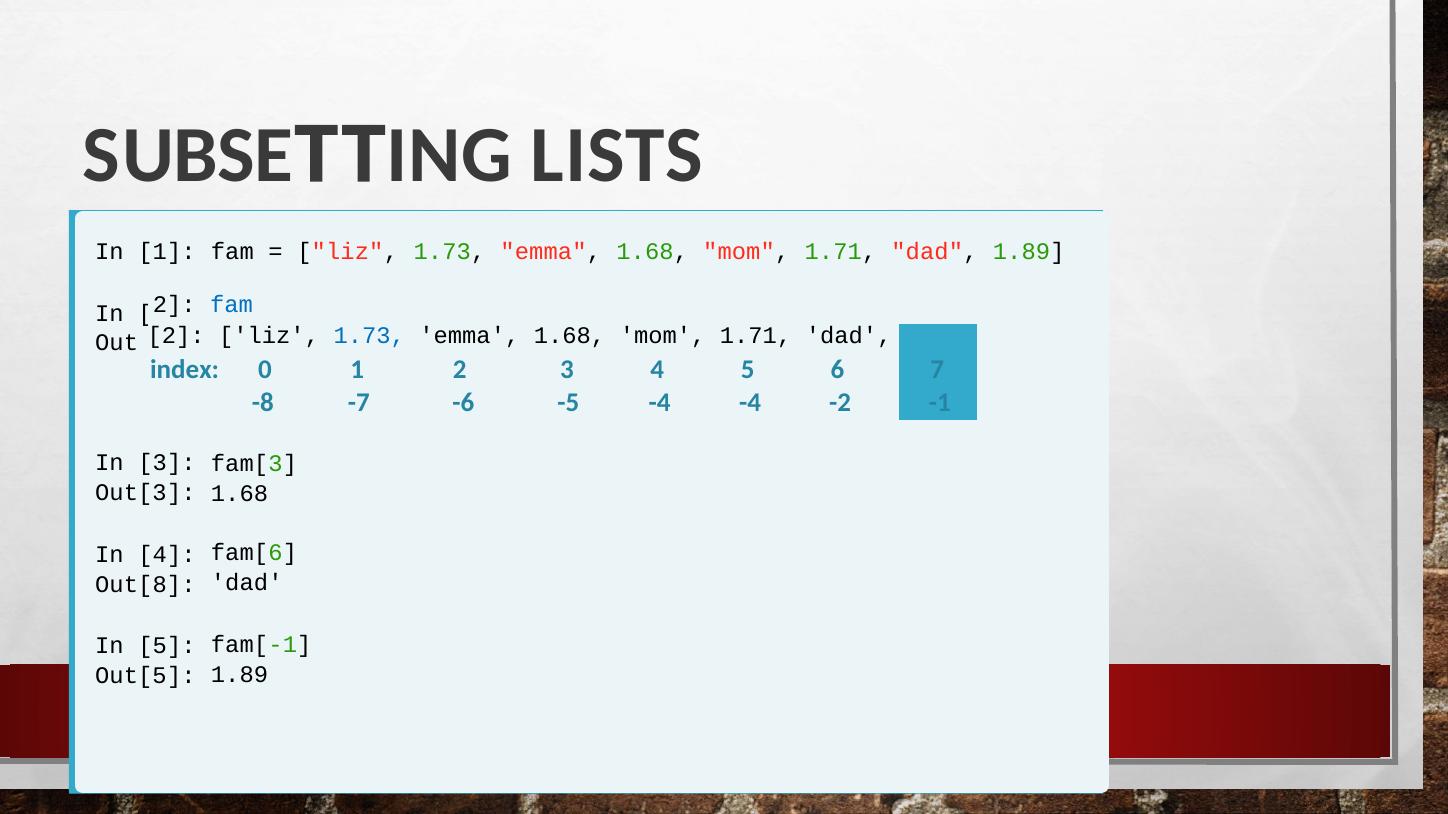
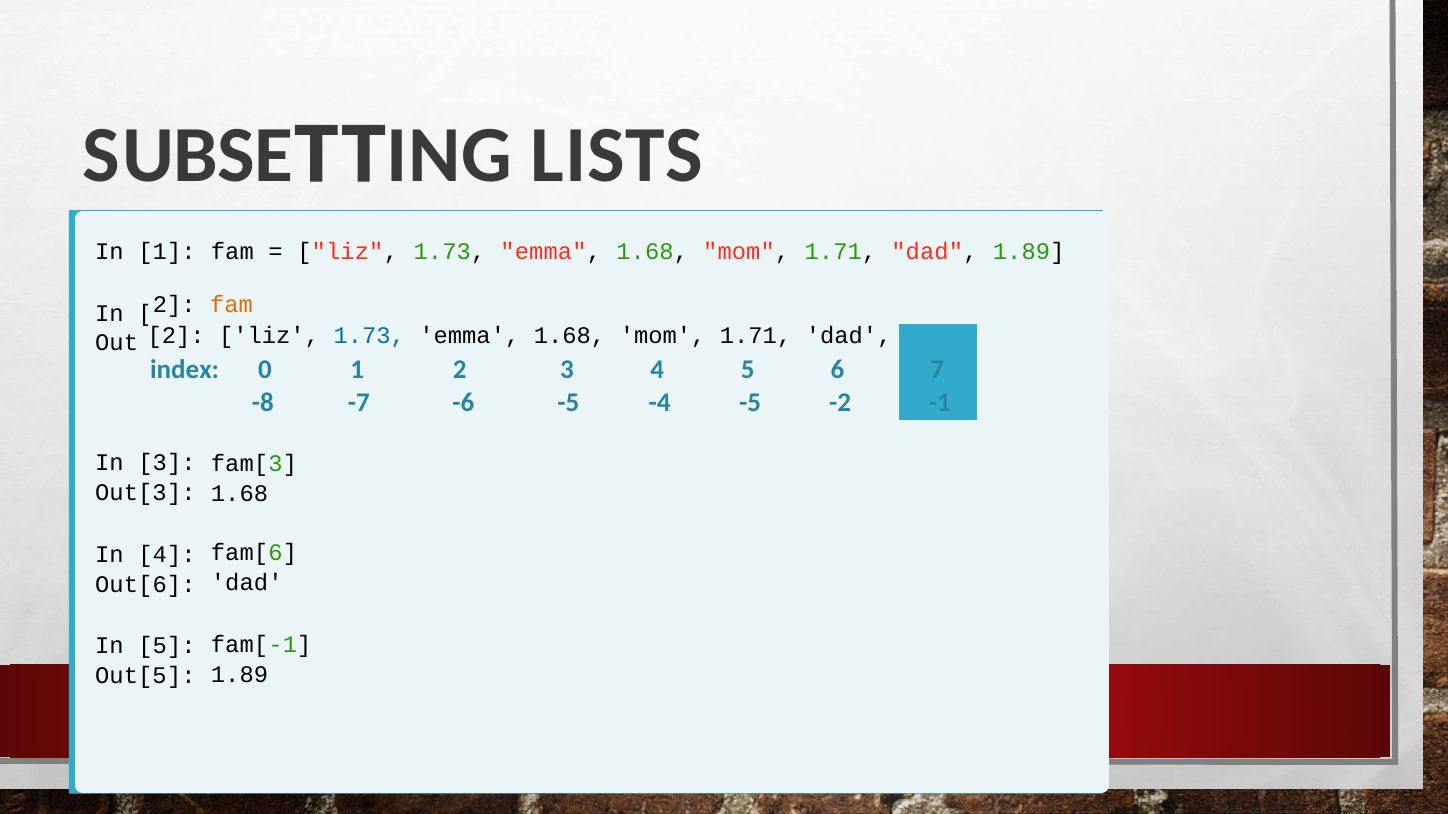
fam at (232, 304) colour: blue -> orange
-4 -4: -4 -> -5
Out[8: Out[8 -> Out[6
